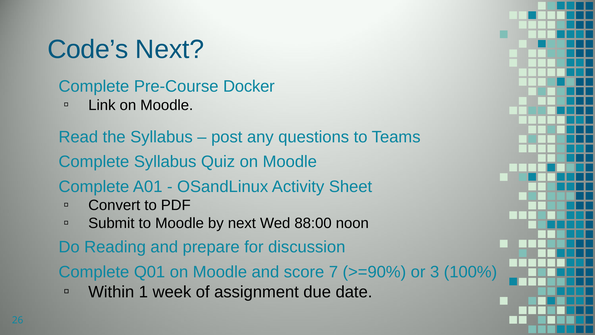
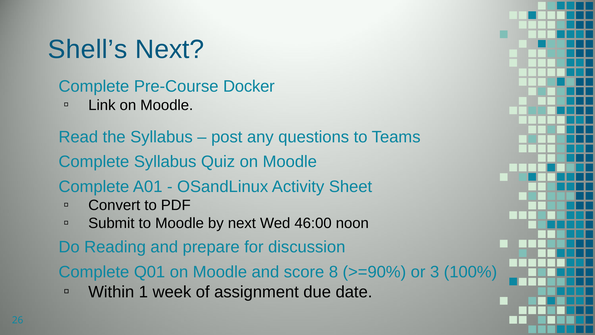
Code’s: Code’s -> Shell’s
88:00: 88:00 -> 46:00
7: 7 -> 8
